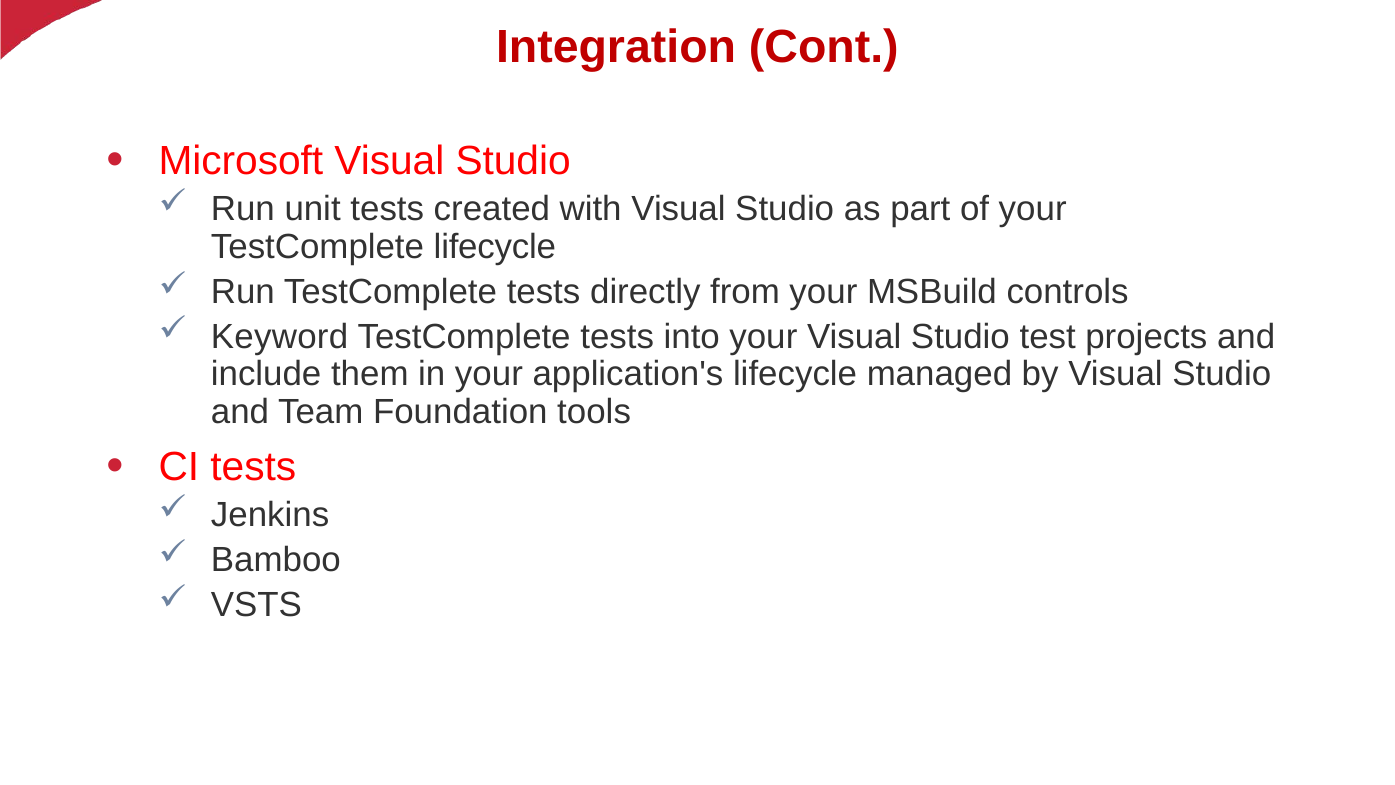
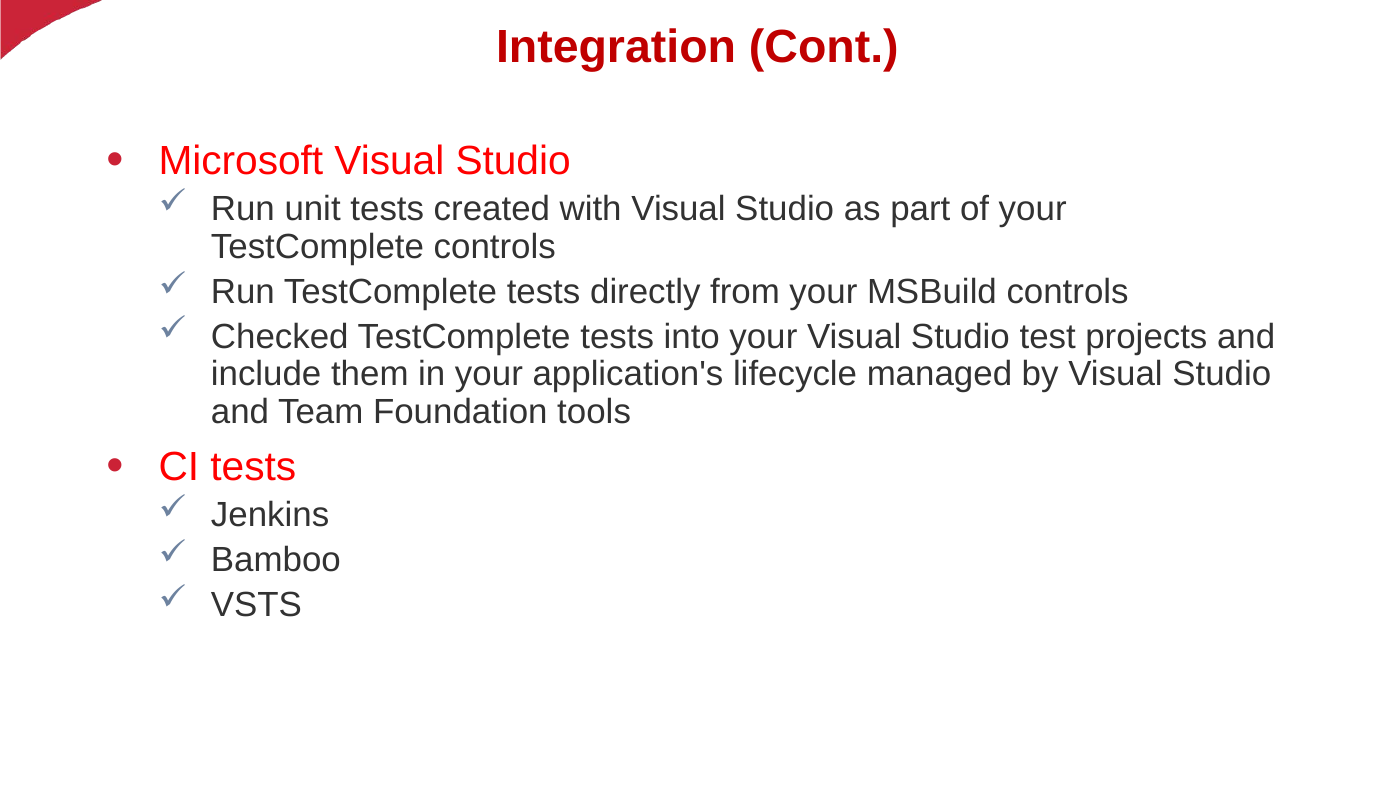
TestComplete lifecycle: lifecycle -> controls
Keyword: Keyword -> Checked
